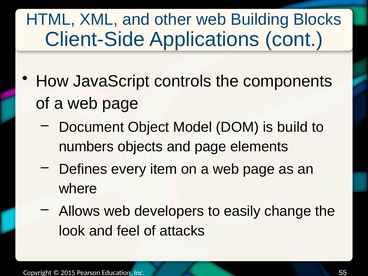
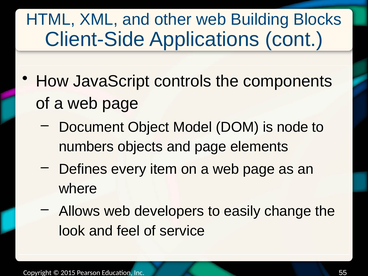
build: build -> node
attacks: attacks -> service
